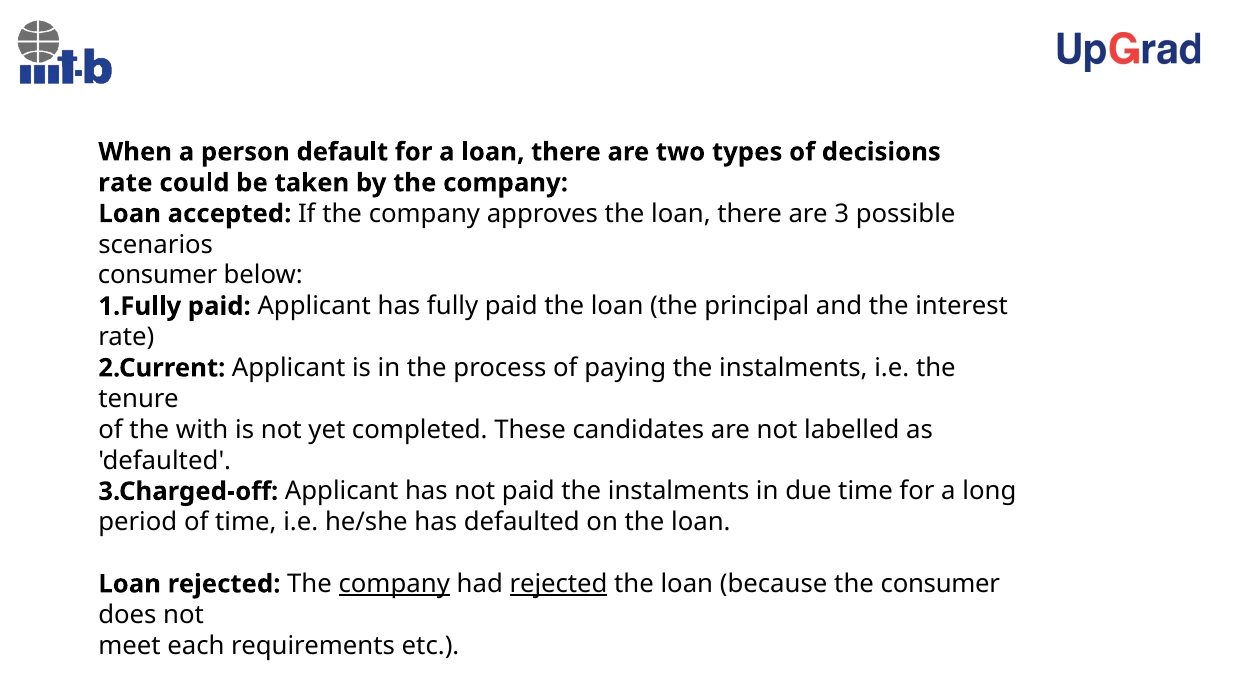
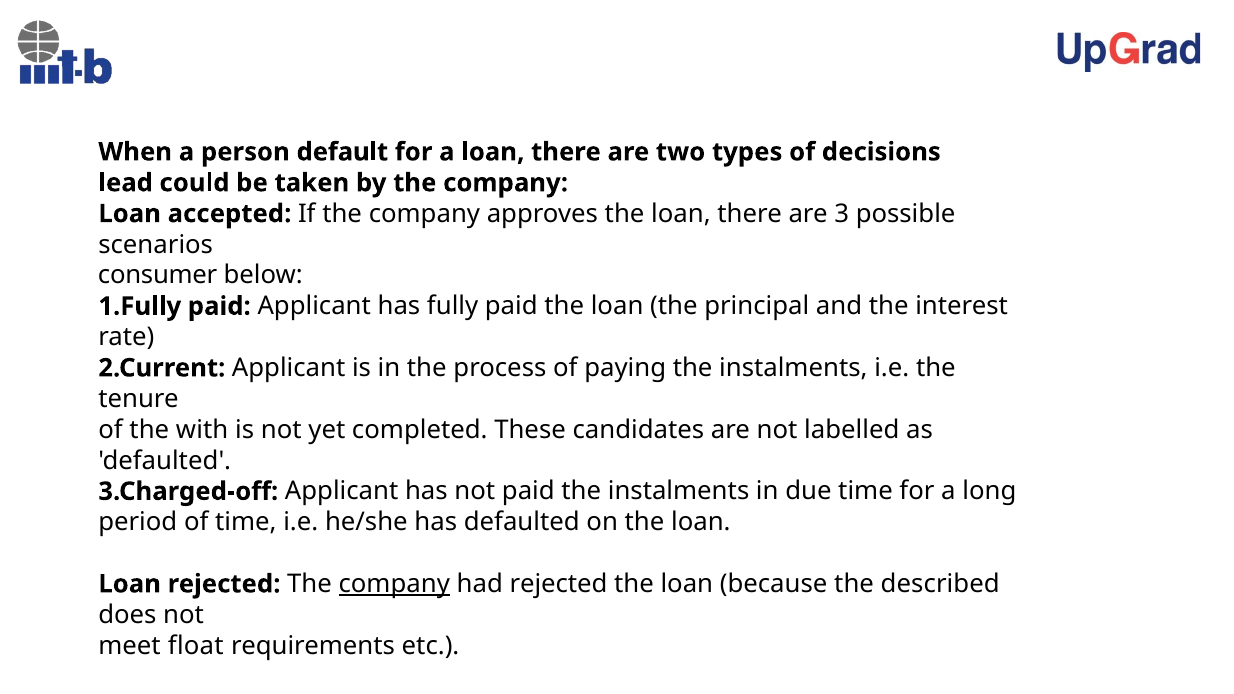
rate at (125, 183): rate -> lead
rejected at (558, 584) underline: present -> none
the consumer: consumer -> described
each: each -> float
